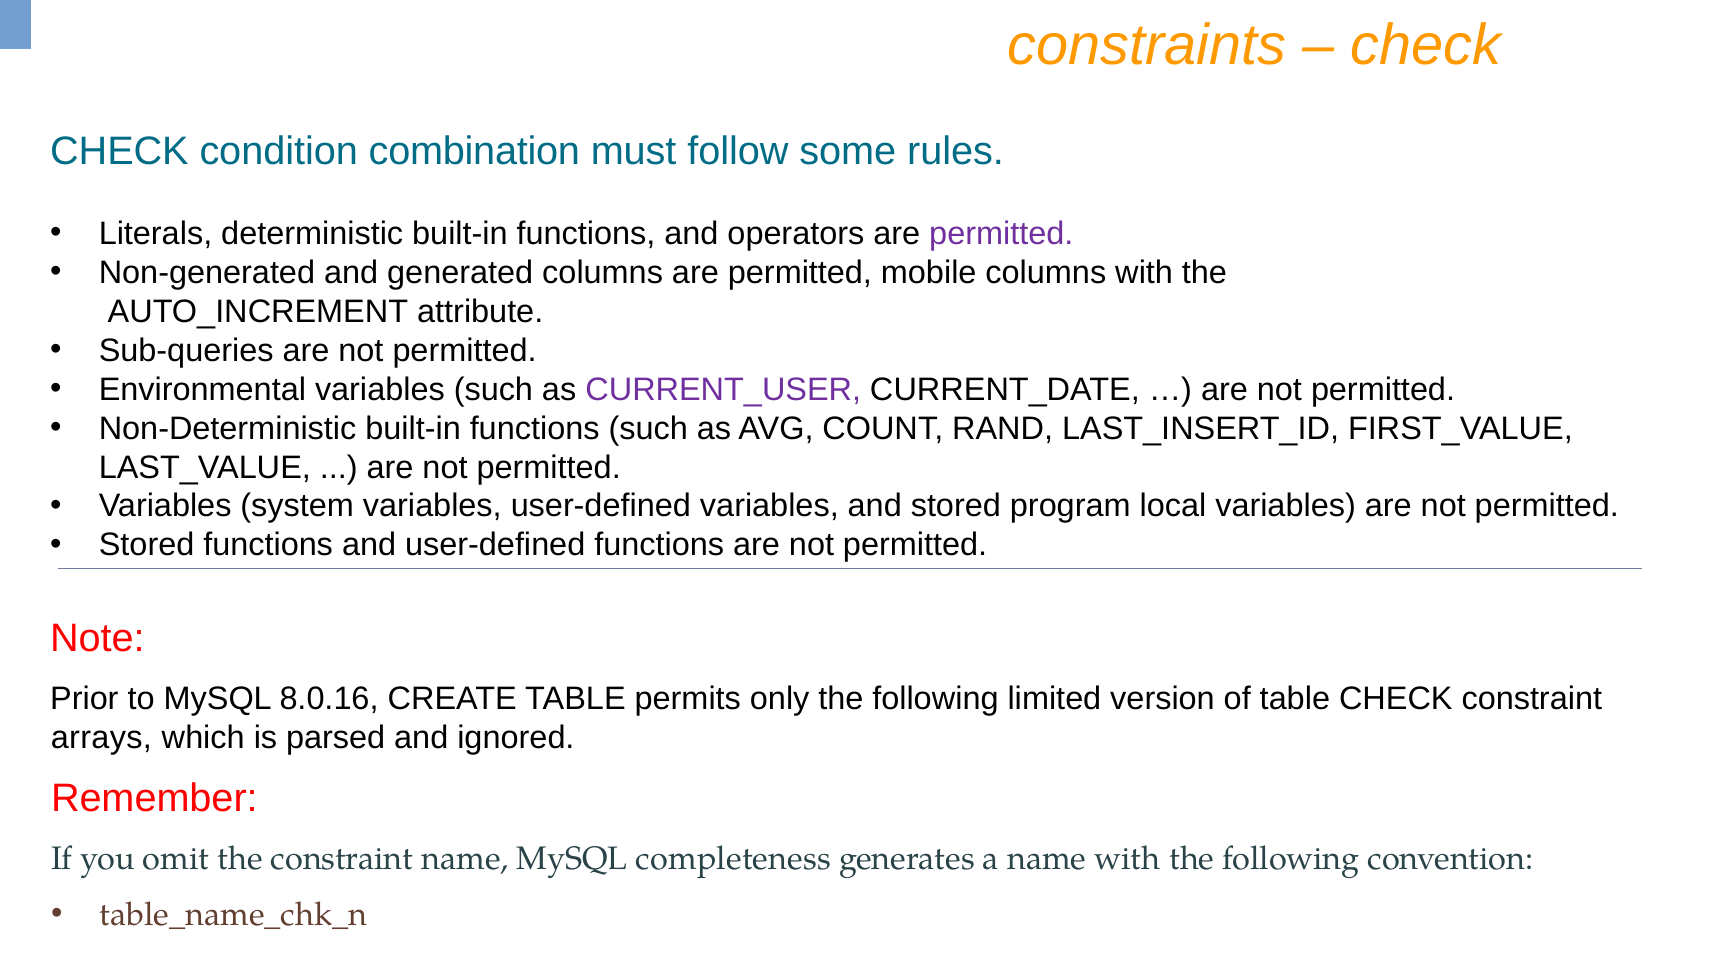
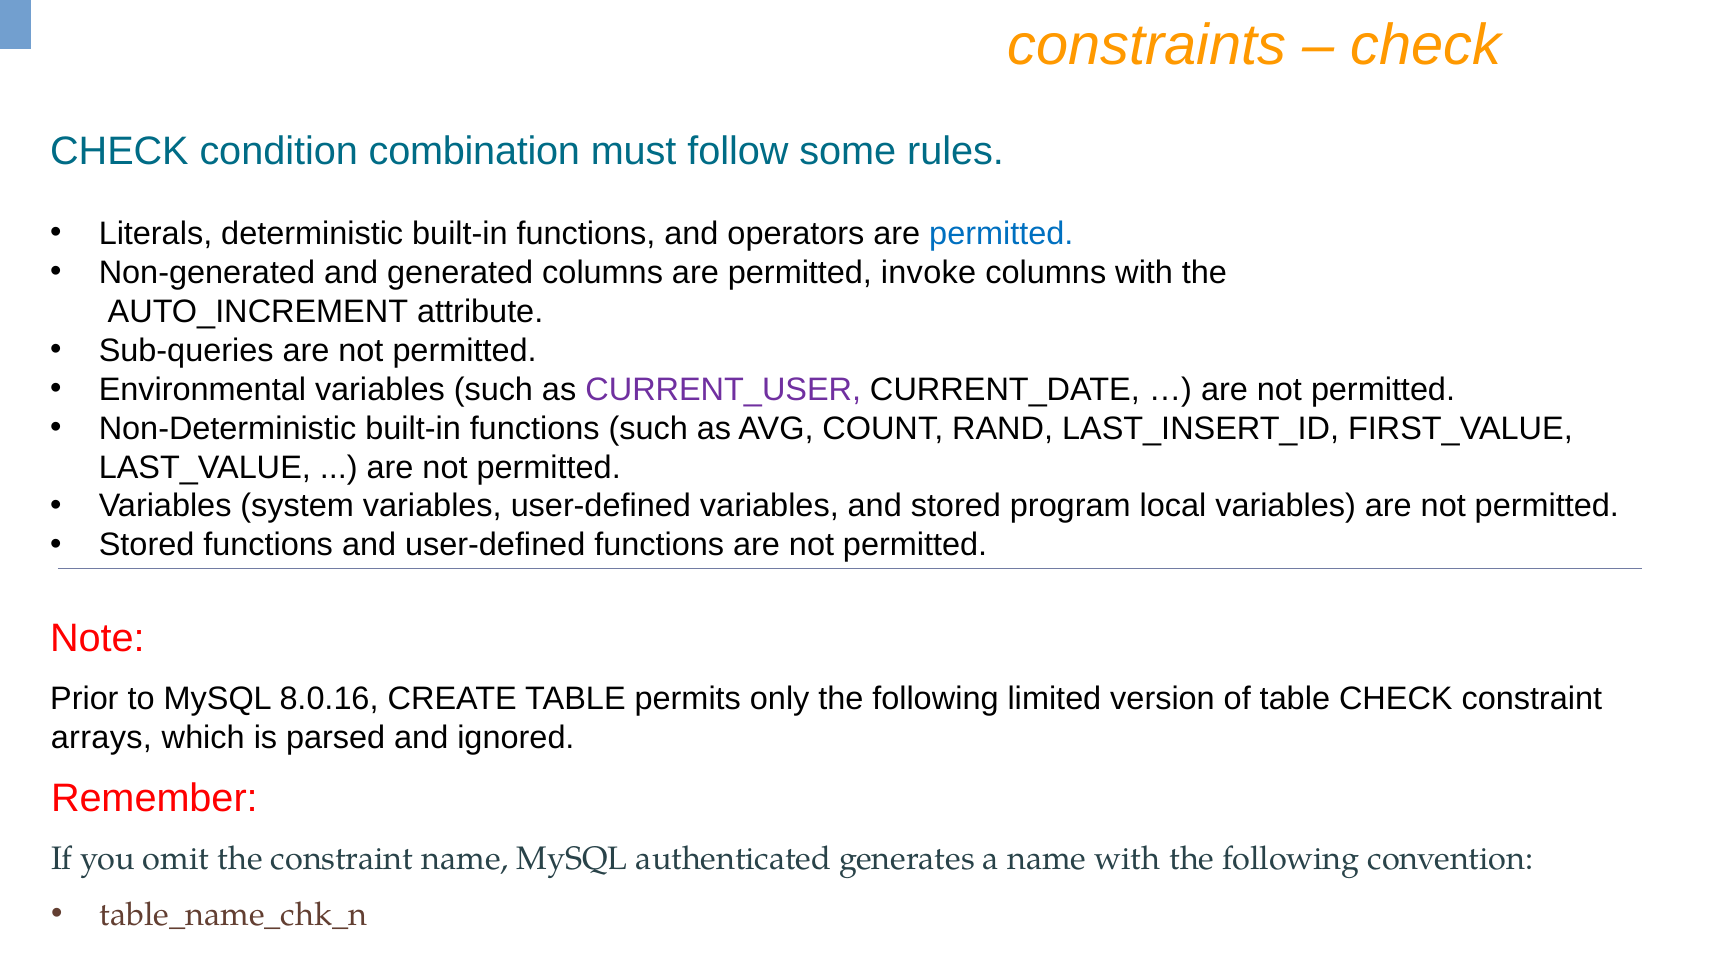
permitted at (1001, 233) colour: purple -> blue
mobile: mobile -> invoke
completeness: completeness -> authenticated
